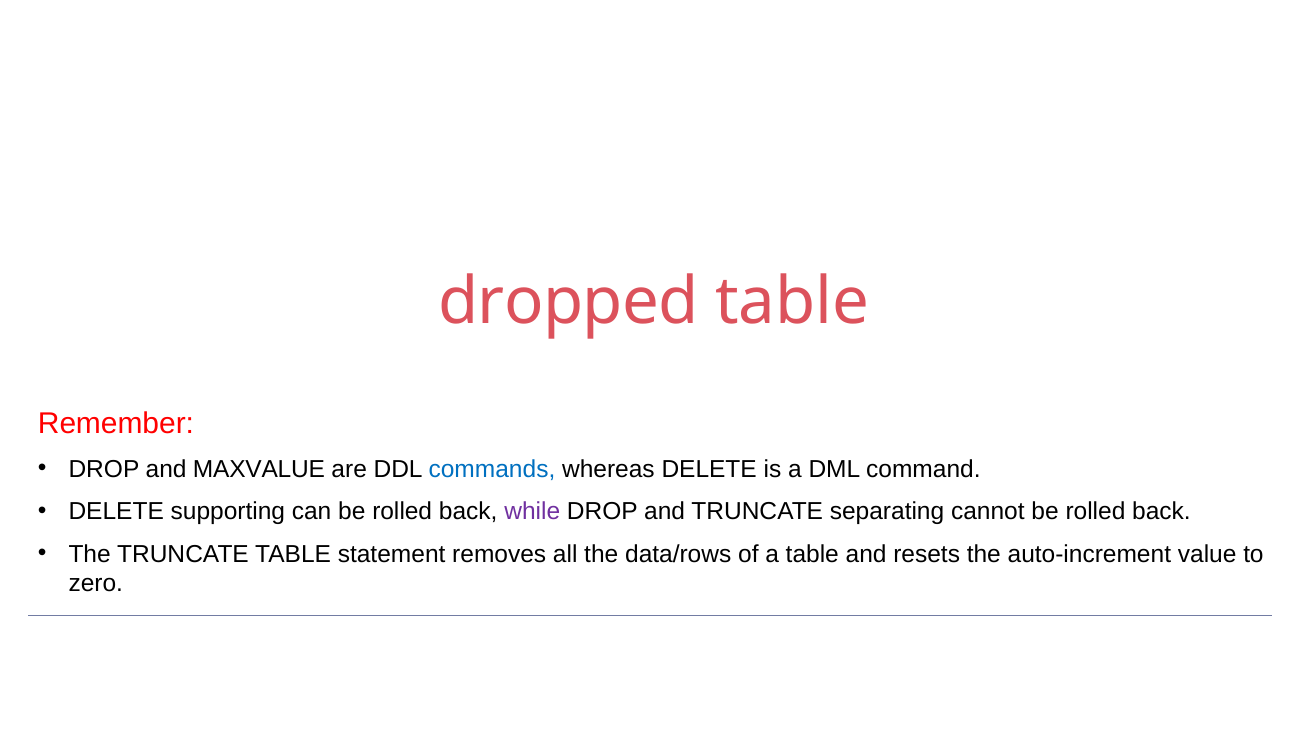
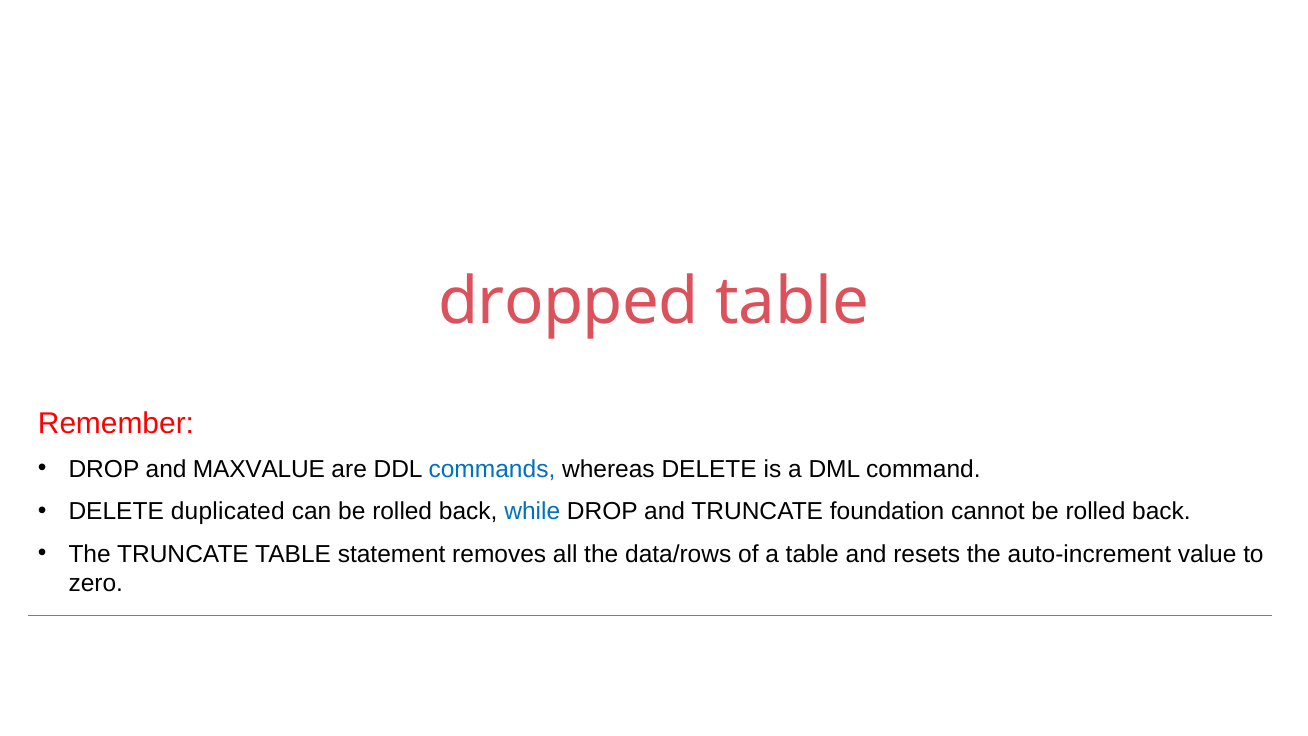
supporting: supporting -> duplicated
while colour: purple -> blue
separating: separating -> foundation
